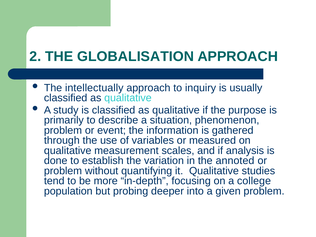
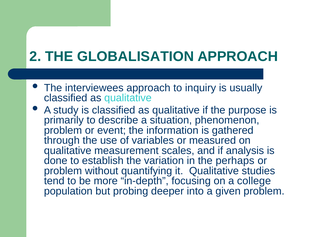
intellectually: intellectually -> interviewees
annoted: annoted -> perhaps
